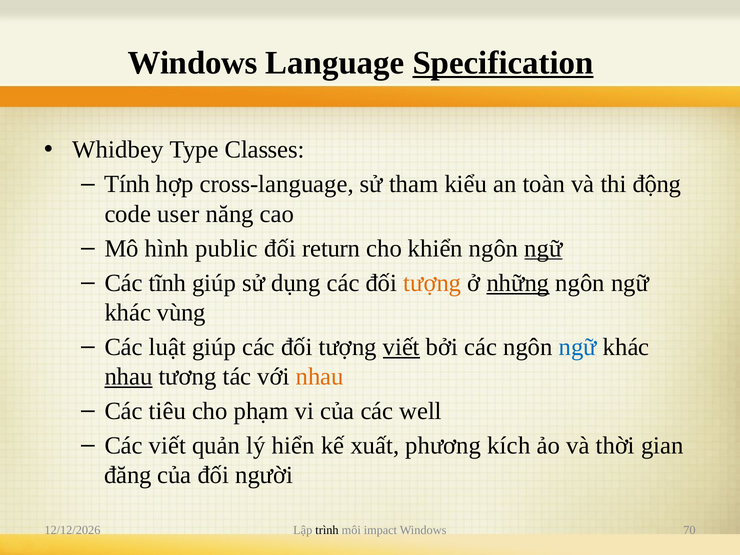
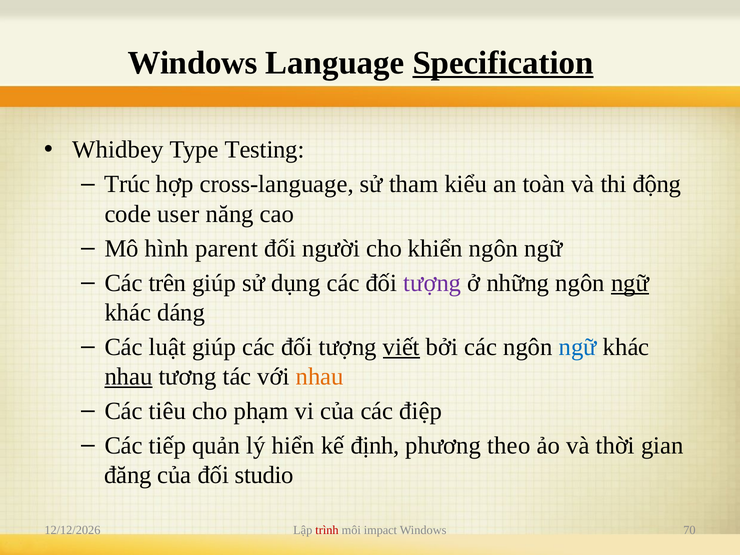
Classes: Classes -> Testing
Tính: Tính -> Trúc
public: public -> parent
return: return -> người
ngữ at (543, 248) underline: present -> none
tĩnh: tĩnh -> trên
tượng at (432, 283) colour: orange -> purple
những underline: present -> none
ngữ at (630, 283) underline: none -> present
vùng: vùng -> dáng
well: well -> điệp
Các viết: viết -> tiếp
xuất: xuất -> định
kích: kích -> theo
người: người -> studio
trình colour: black -> red
